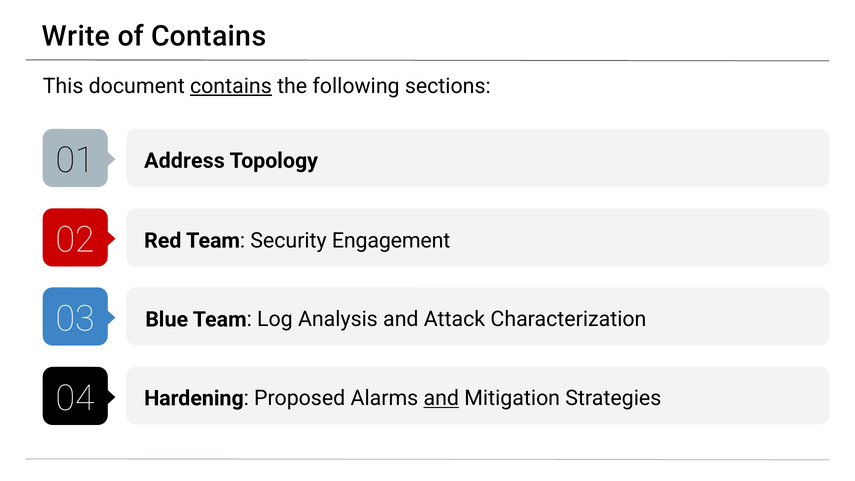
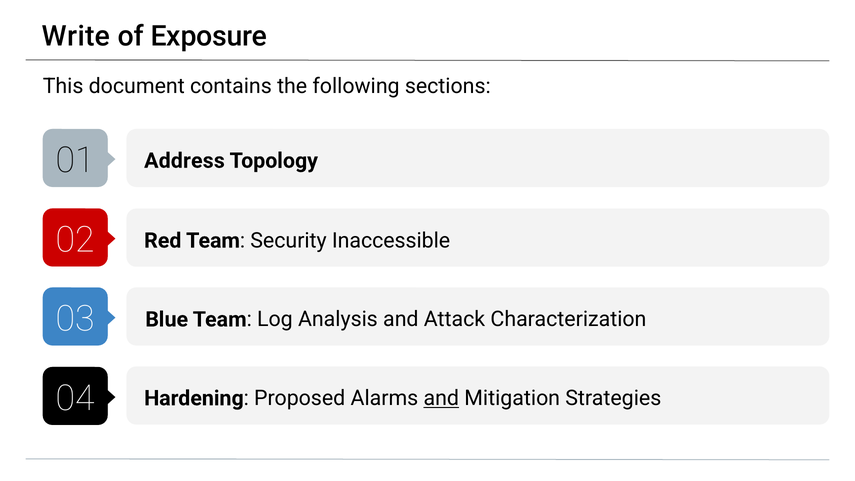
of Contains: Contains -> Exposure
contains at (231, 86) underline: present -> none
Engagement: Engagement -> Inaccessible
